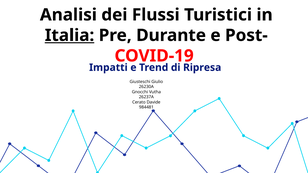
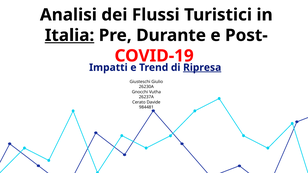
Ripresa underline: none -> present
